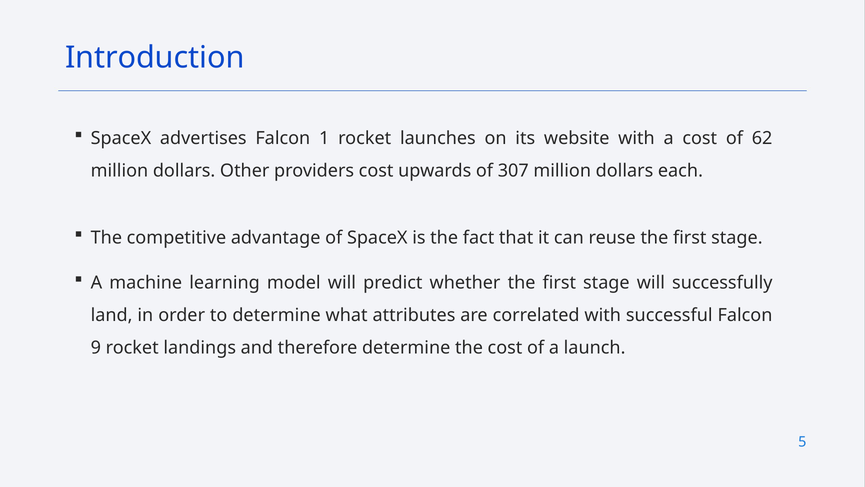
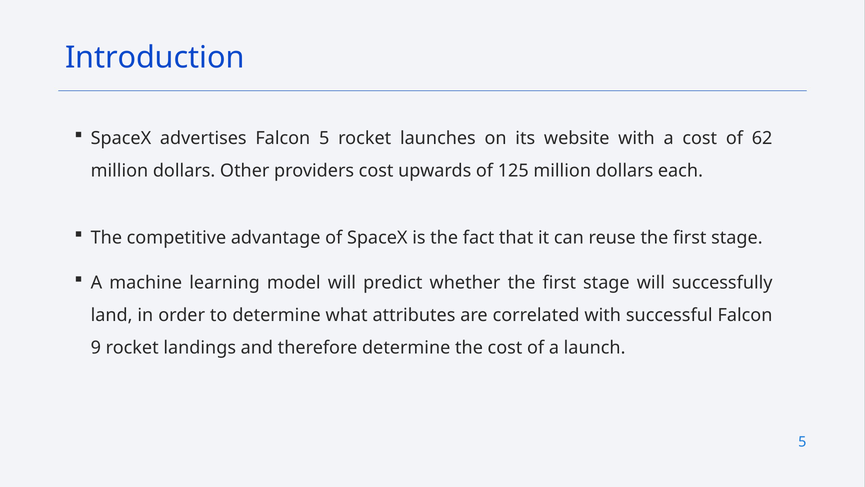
Falcon 1: 1 -> 5
307: 307 -> 125
